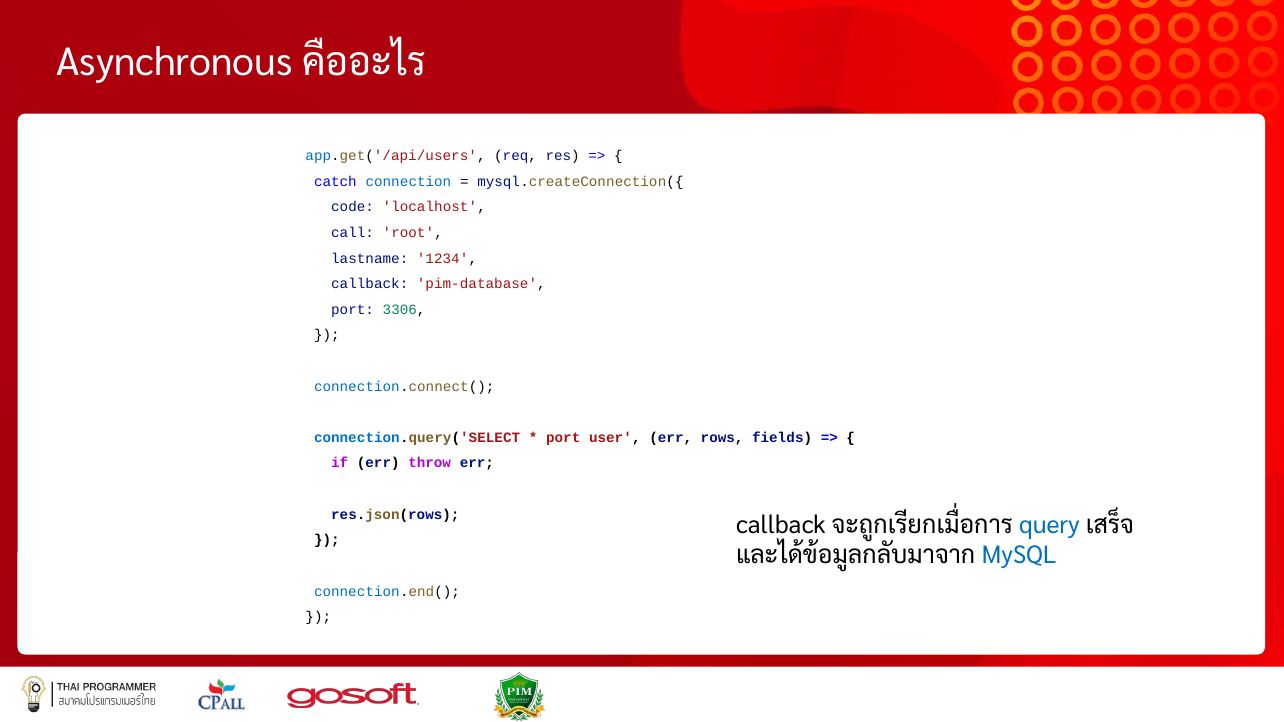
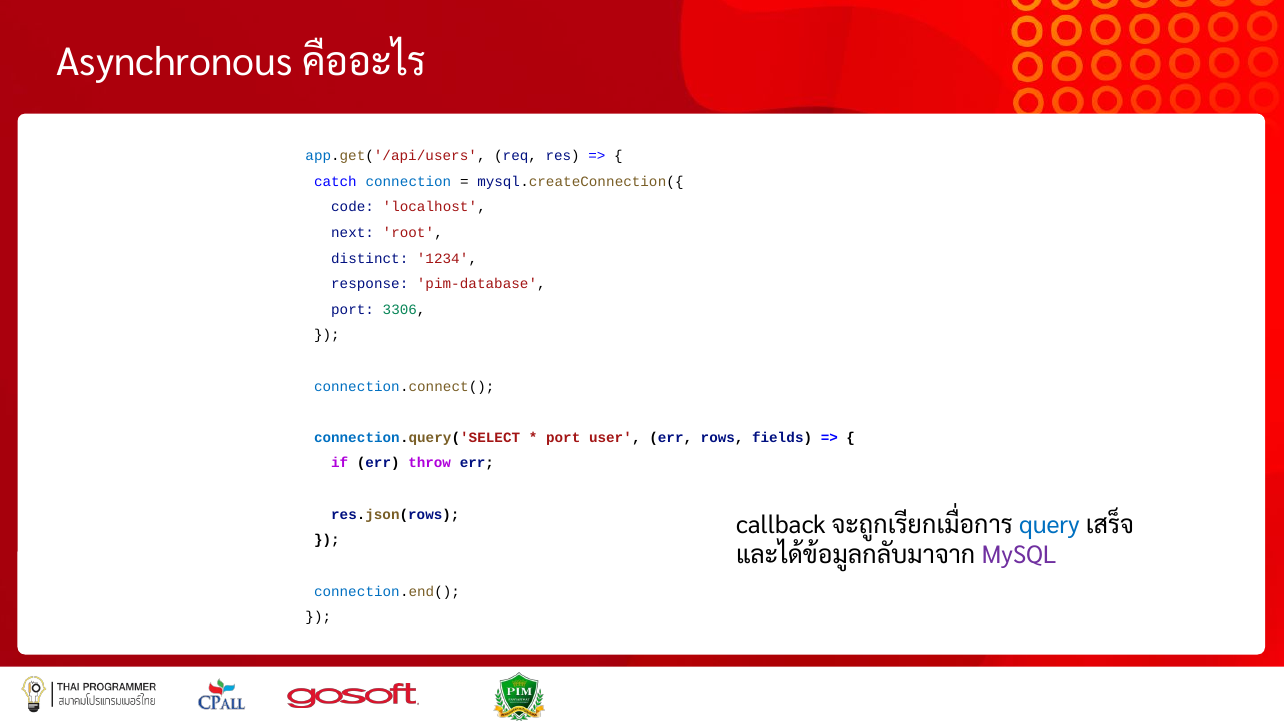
call: call -> next
lastname: lastname -> distinct
callback at (370, 284): callback -> response
MySQL colour: blue -> purple
